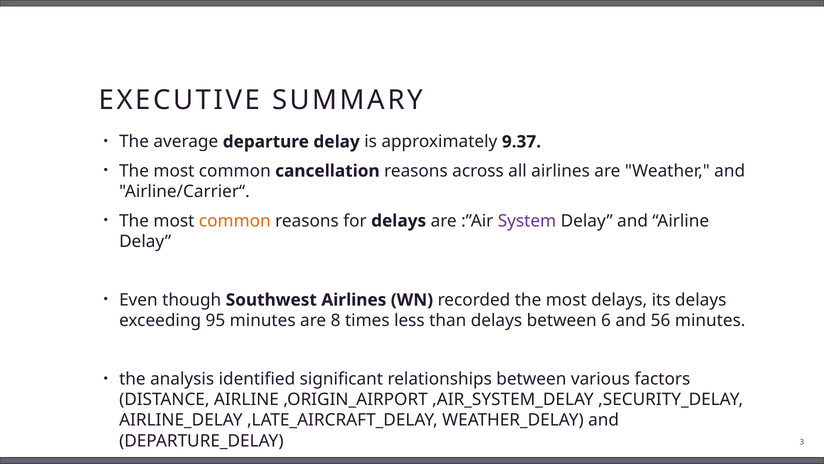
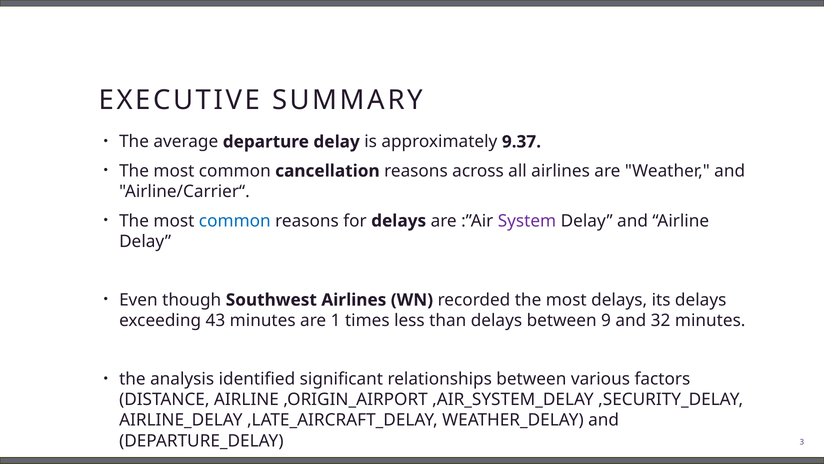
common at (235, 221) colour: orange -> blue
95: 95 -> 43
8: 8 -> 1
6: 6 -> 9
56: 56 -> 32
